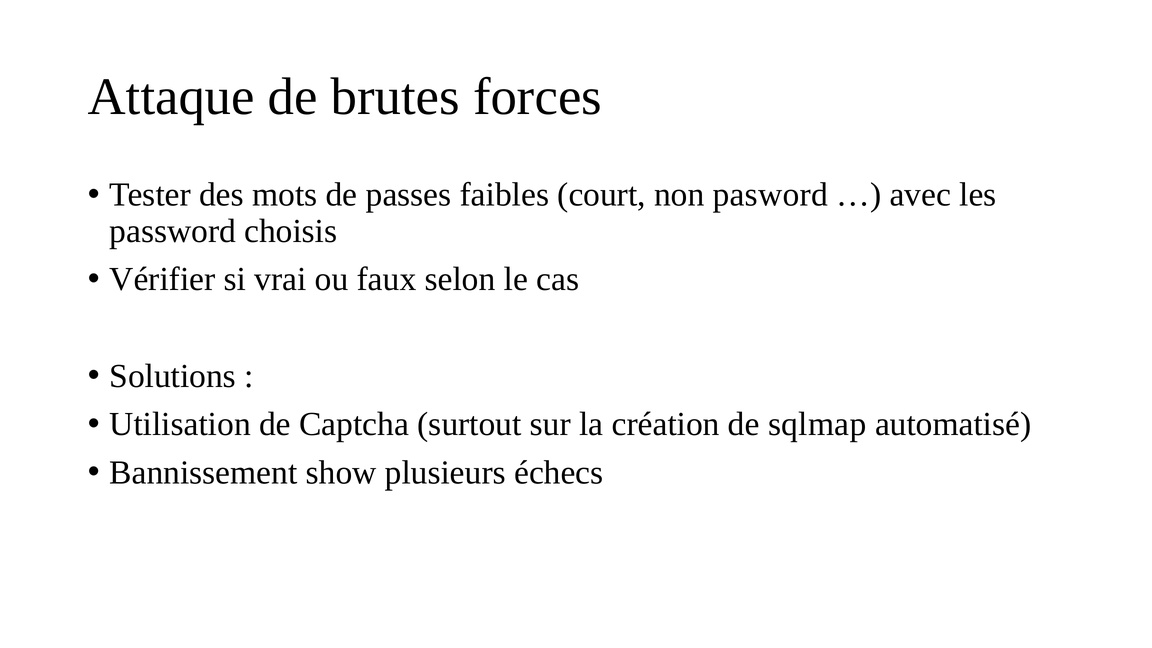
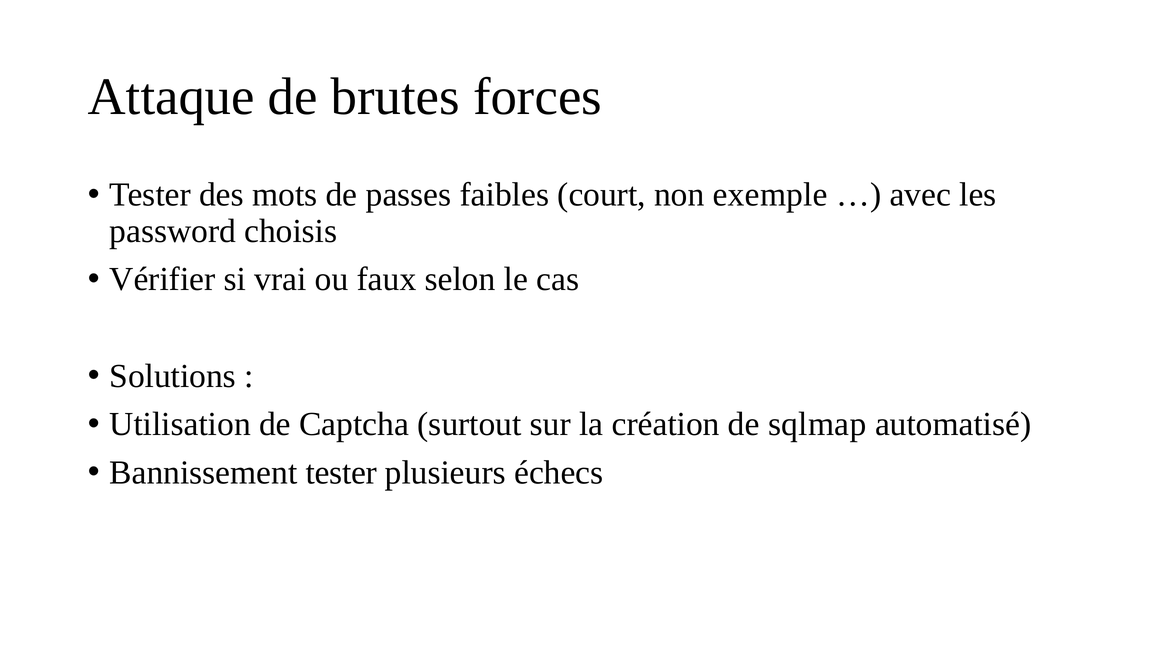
pasword: pasword -> exemple
Bannissement show: show -> tester
